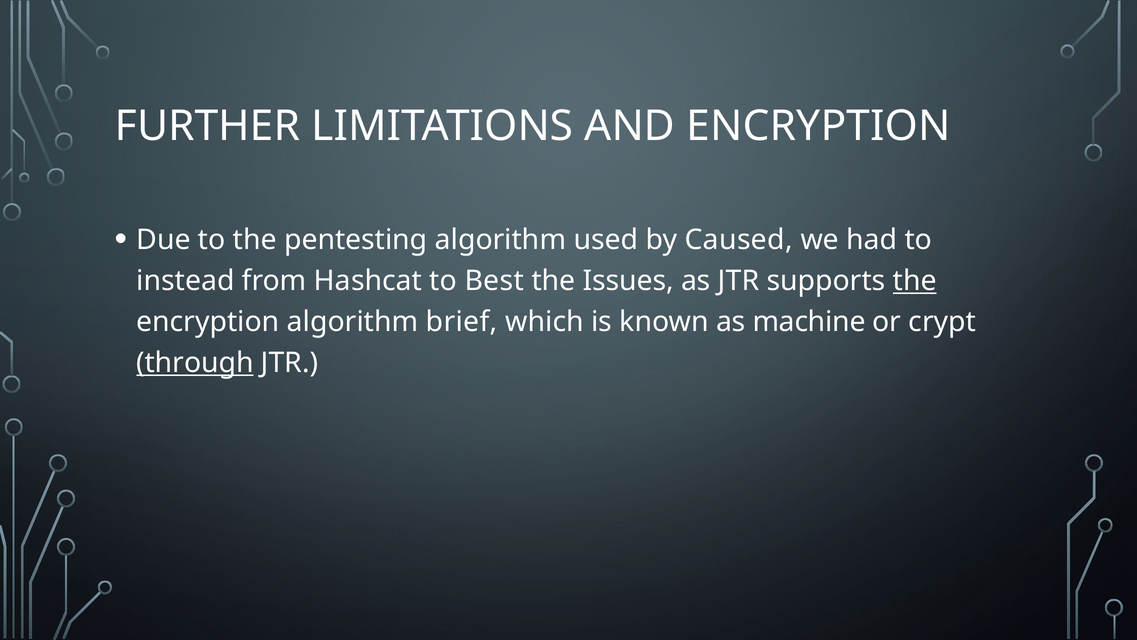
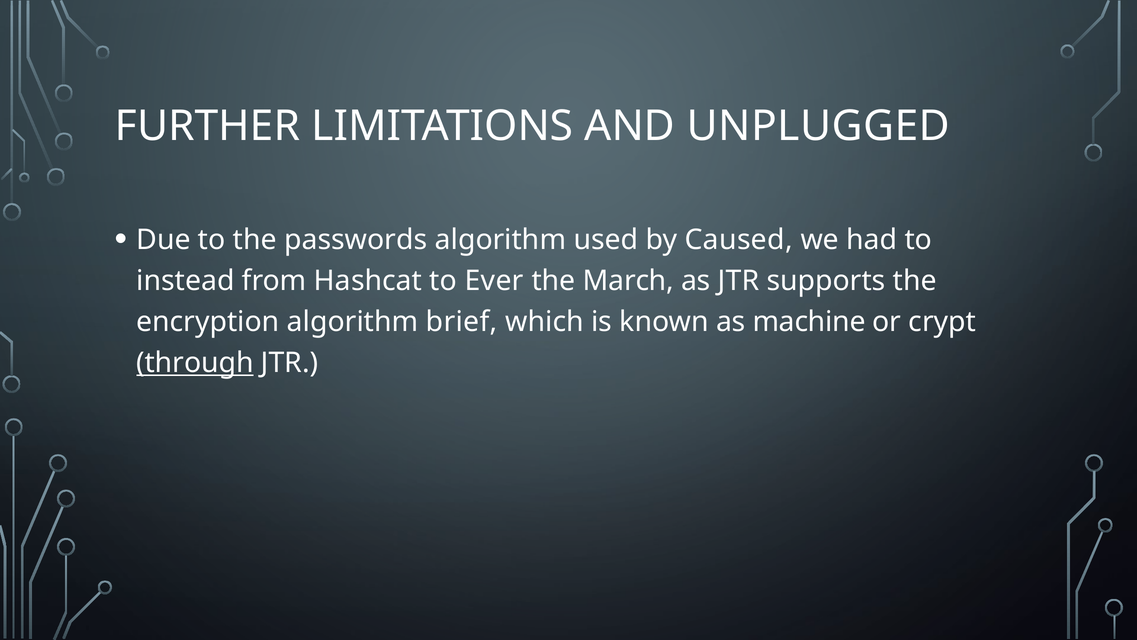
AND ENCRYPTION: ENCRYPTION -> UNPLUGGED
pentesting: pentesting -> passwords
Best: Best -> Ever
Issues: Issues -> March
the at (915, 281) underline: present -> none
